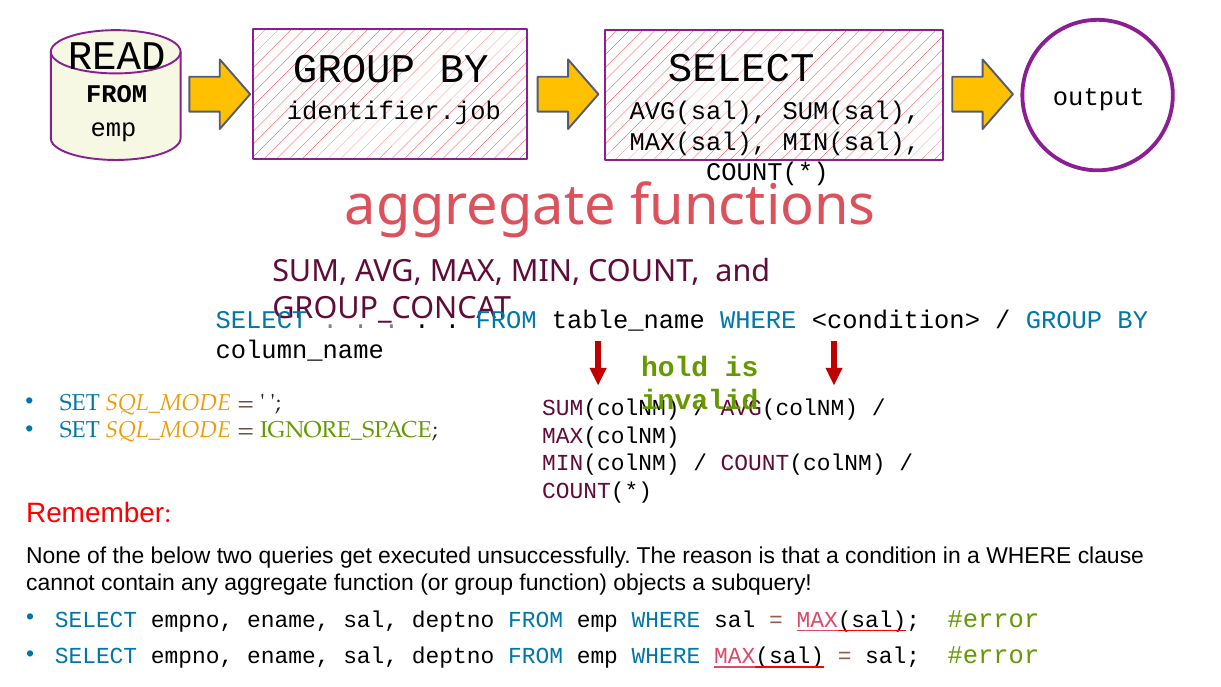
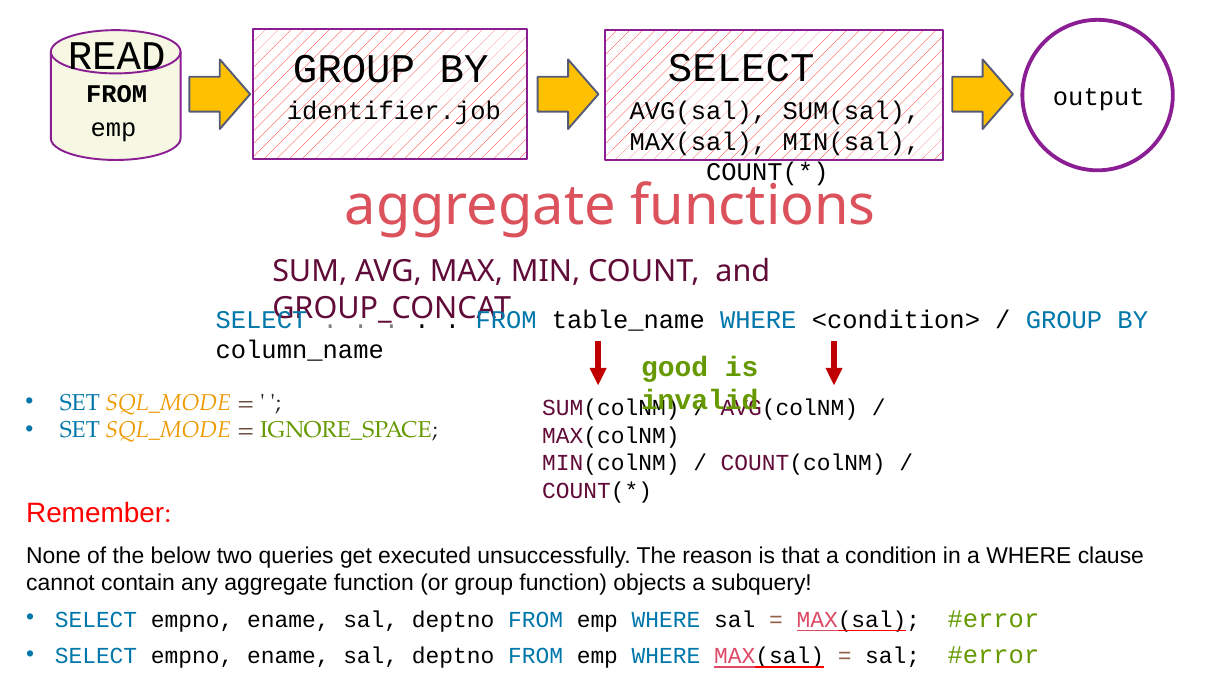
hold: hold -> good
